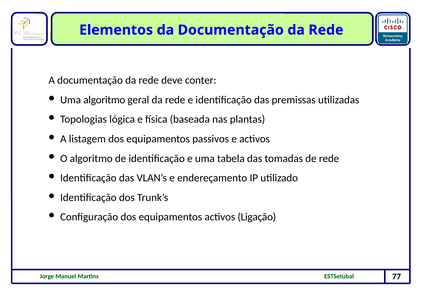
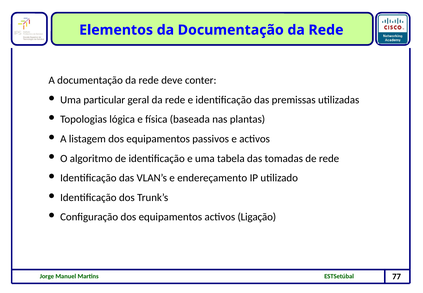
Uma algoritmo: algoritmo -> particular
